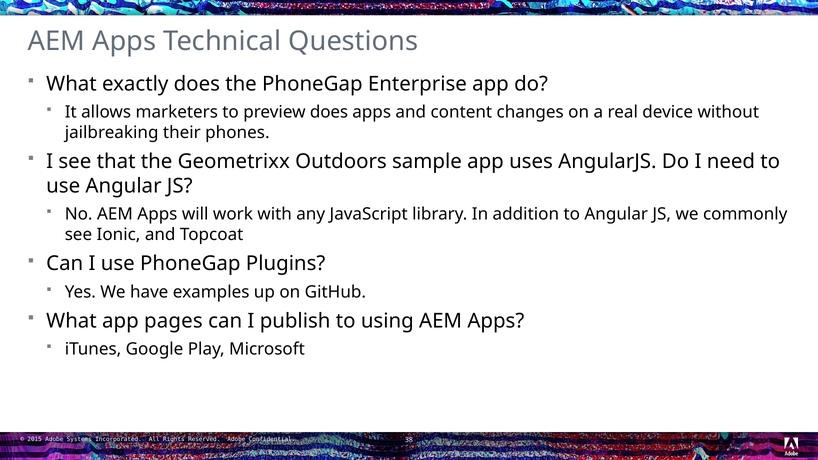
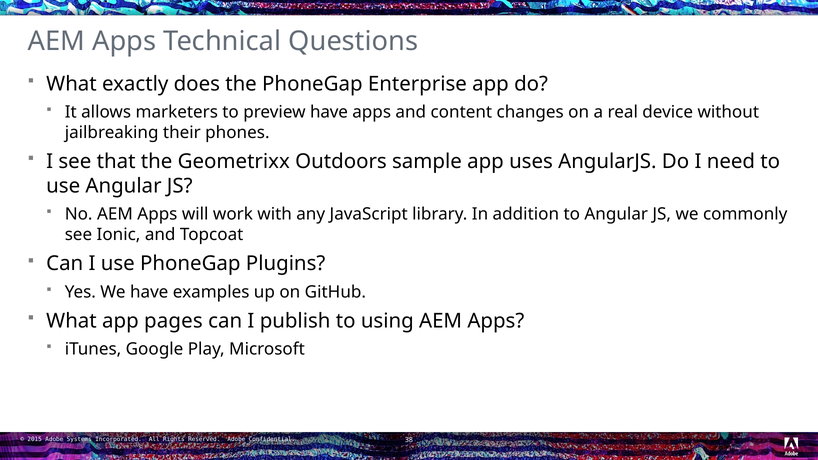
preview does: does -> have
